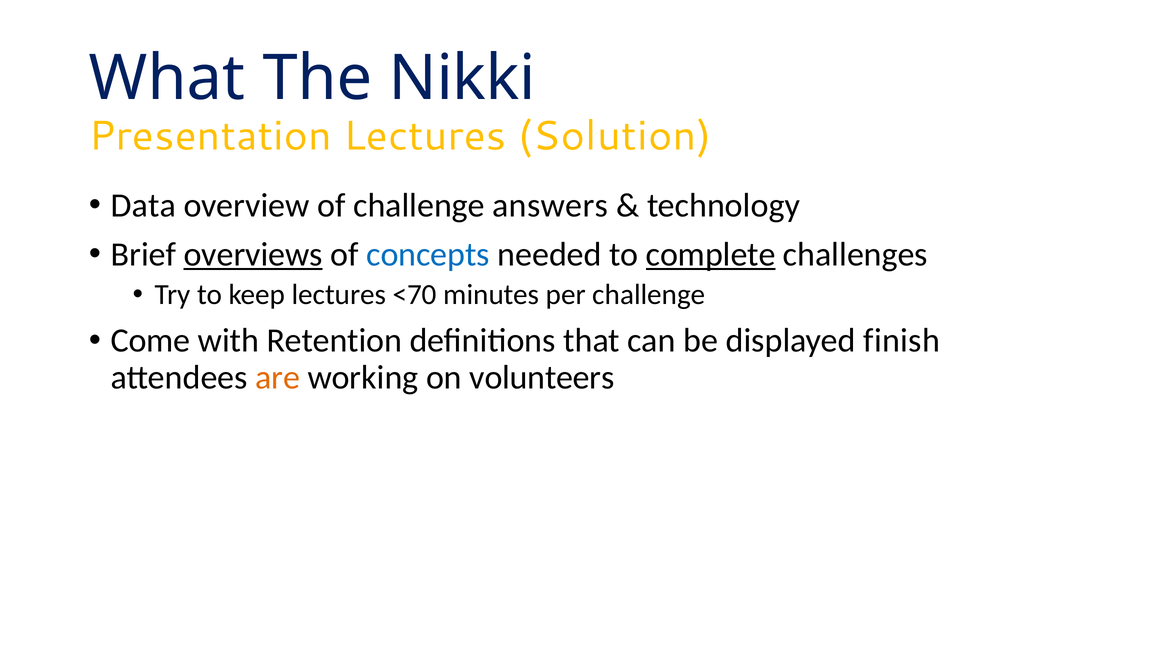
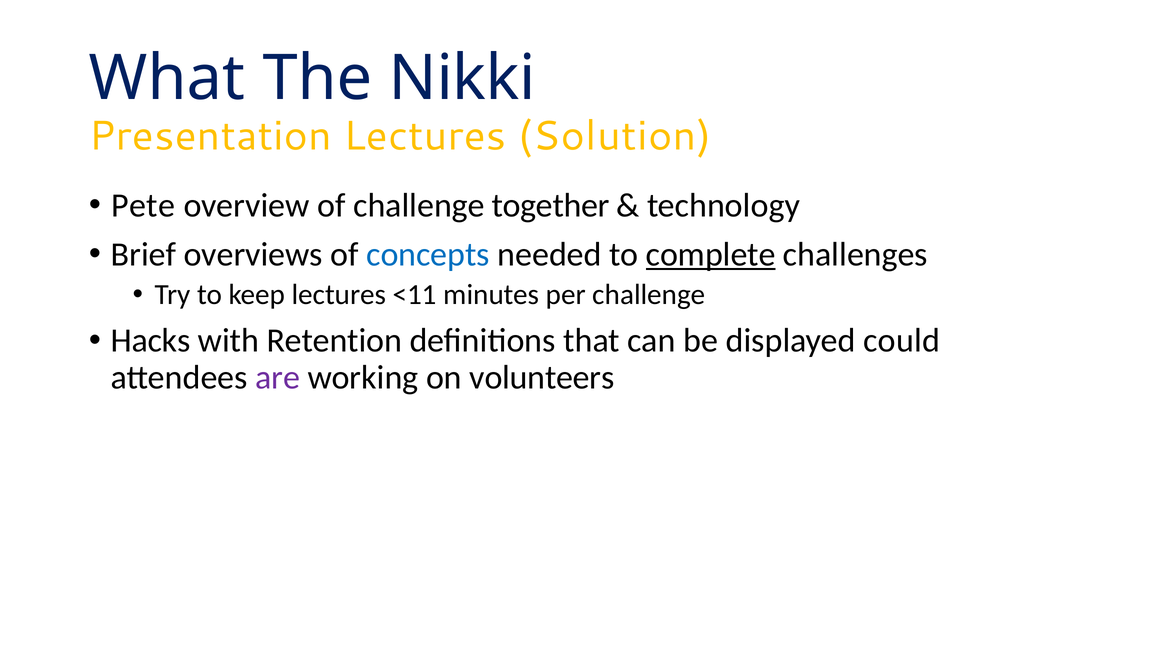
Data: Data -> Pete
answers: answers -> together
overviews underline: present -> none
<70: <70 -> <11
Come: Come -> Hacks
finish: finish -> could
are colour: orange -> purple
